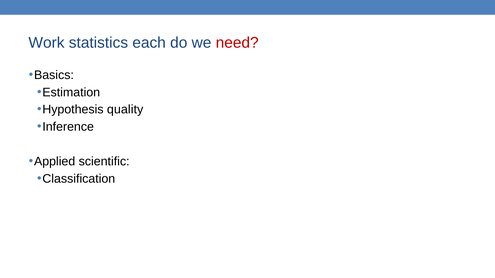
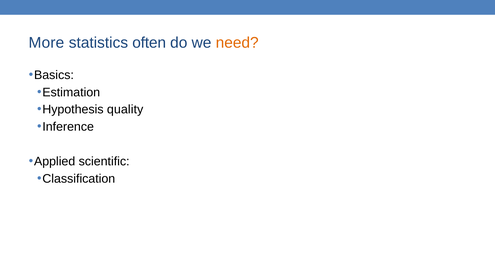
Work: Work -> More
each: each -> often
need colour: red -> orange
